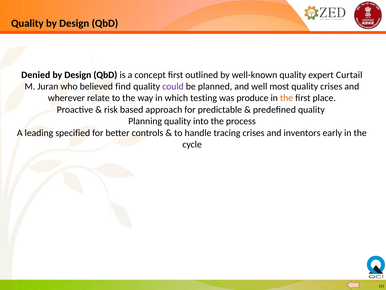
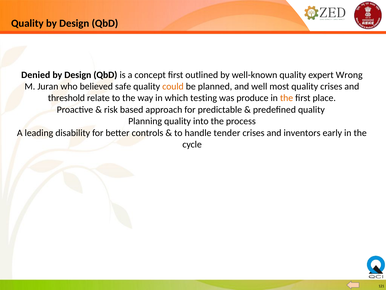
Curtail: Curtail -> Wrong
find: find -> safe
could colour: purple -> orange
wherever: wherever -> threshold
specified: specified -> disability
tracing: tracing -> tender
